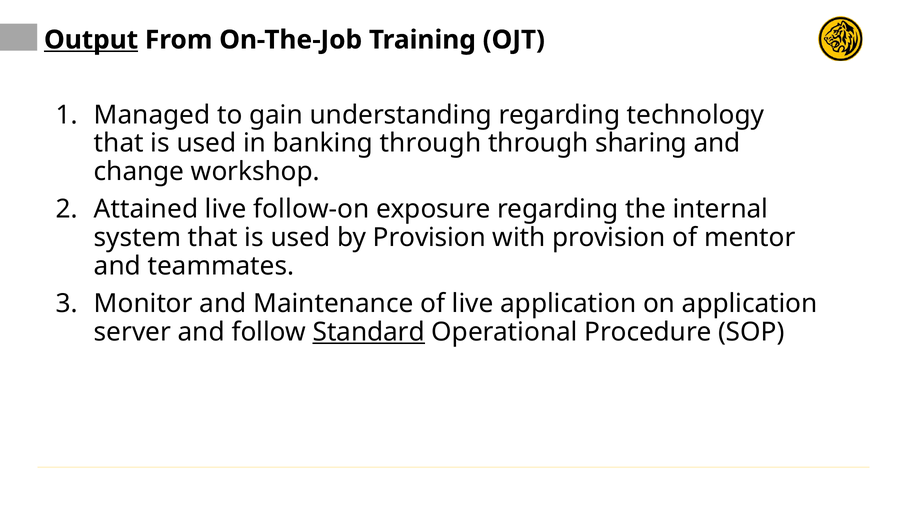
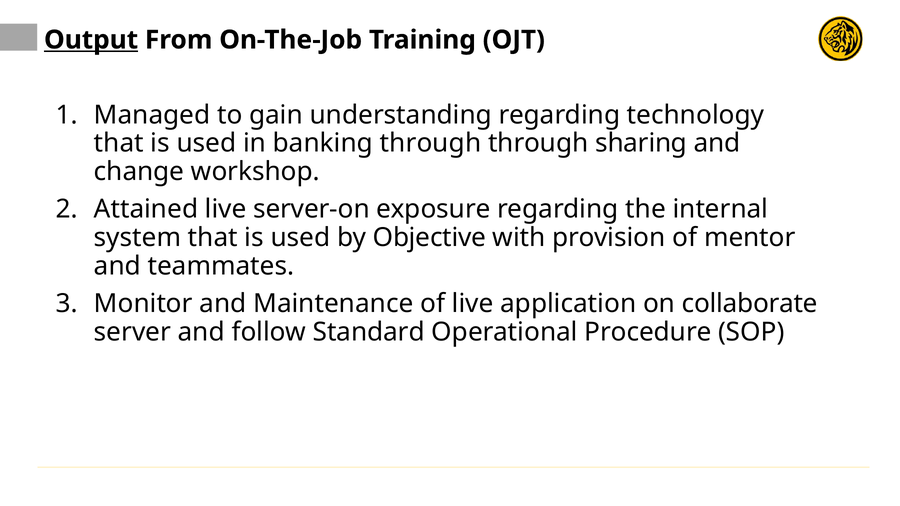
follow-on: follow-on -> server-on
by Provision: Provision -> Objective
on application: application -> collaborate
Standard underline: present -> none
